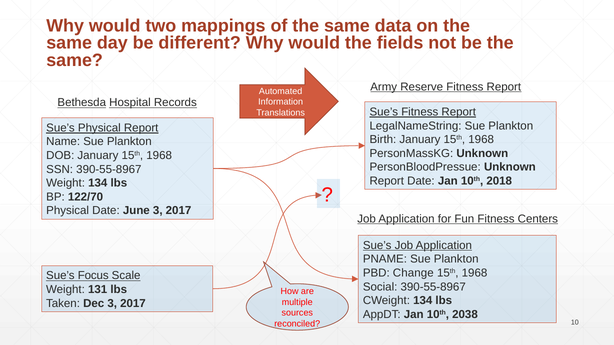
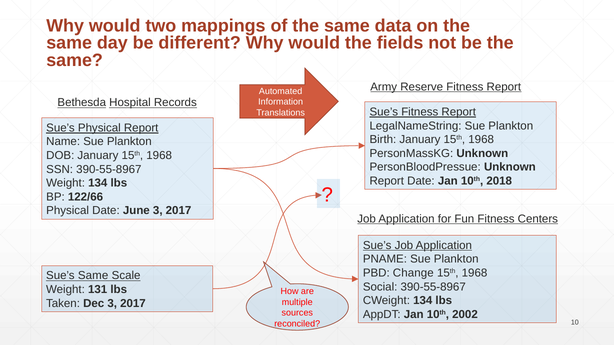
122/70: 122/70 -> 122/66
Sue’s Focus: Focus -> Same
2038: 2038 -> 2002
